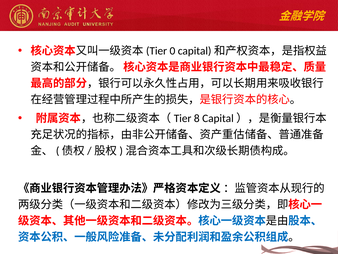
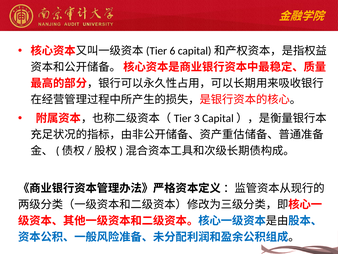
0: 0 -> 6
8: 8 -> 3
